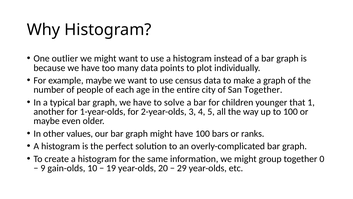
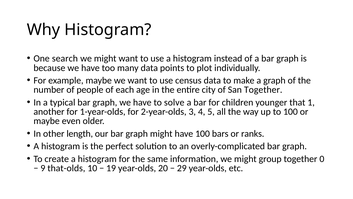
outlier: outlier -> search
values: values -> length
gain-olds: gain-olds -> that-olds
